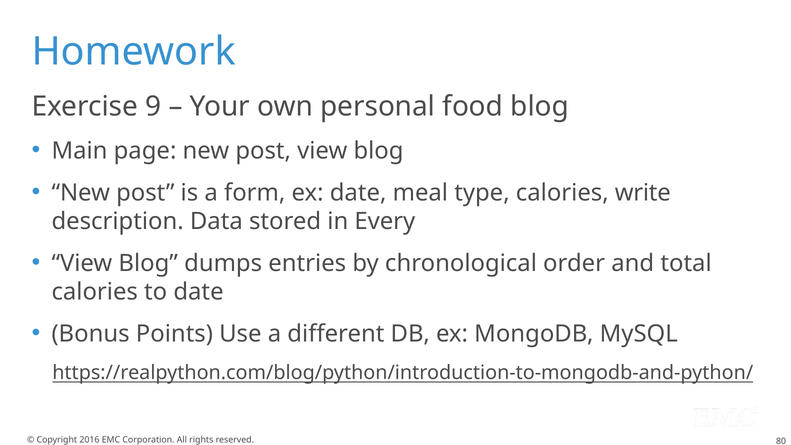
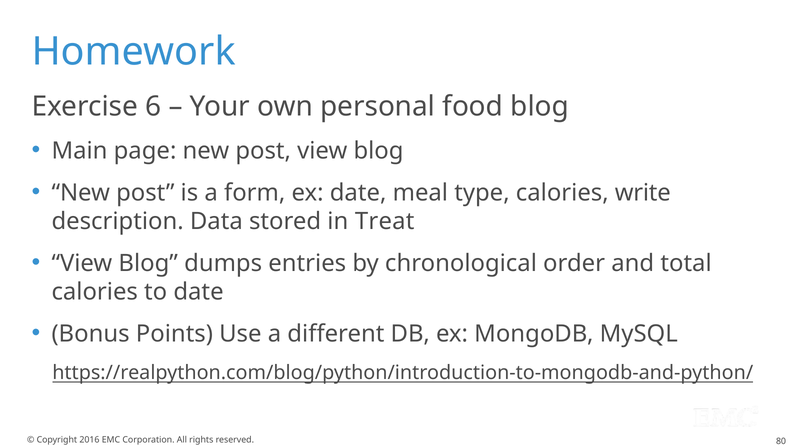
9: 9 -> 6
Every: Every -> Treat
